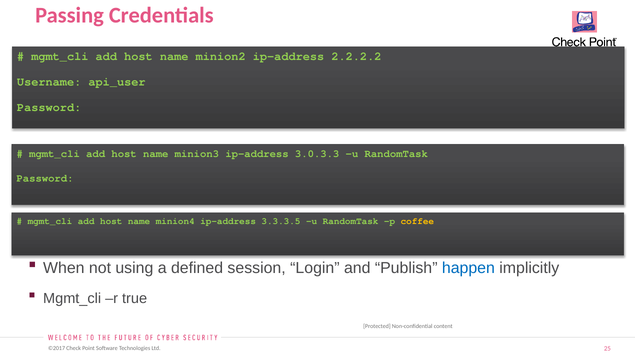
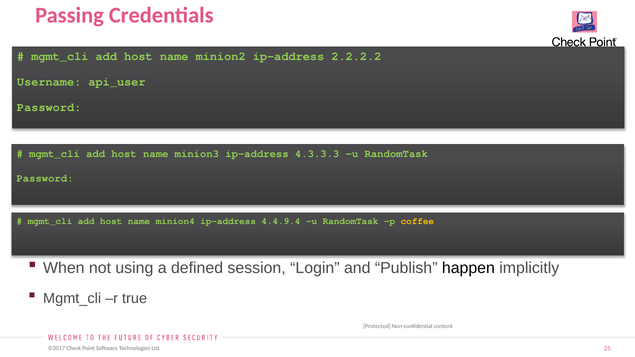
3.0.3.3: 3.0.3.3 -> 4.3.3.3
3.3.3.5: 3.3.3.5 -> 4.4.9.4
happen colour: blue -> black
